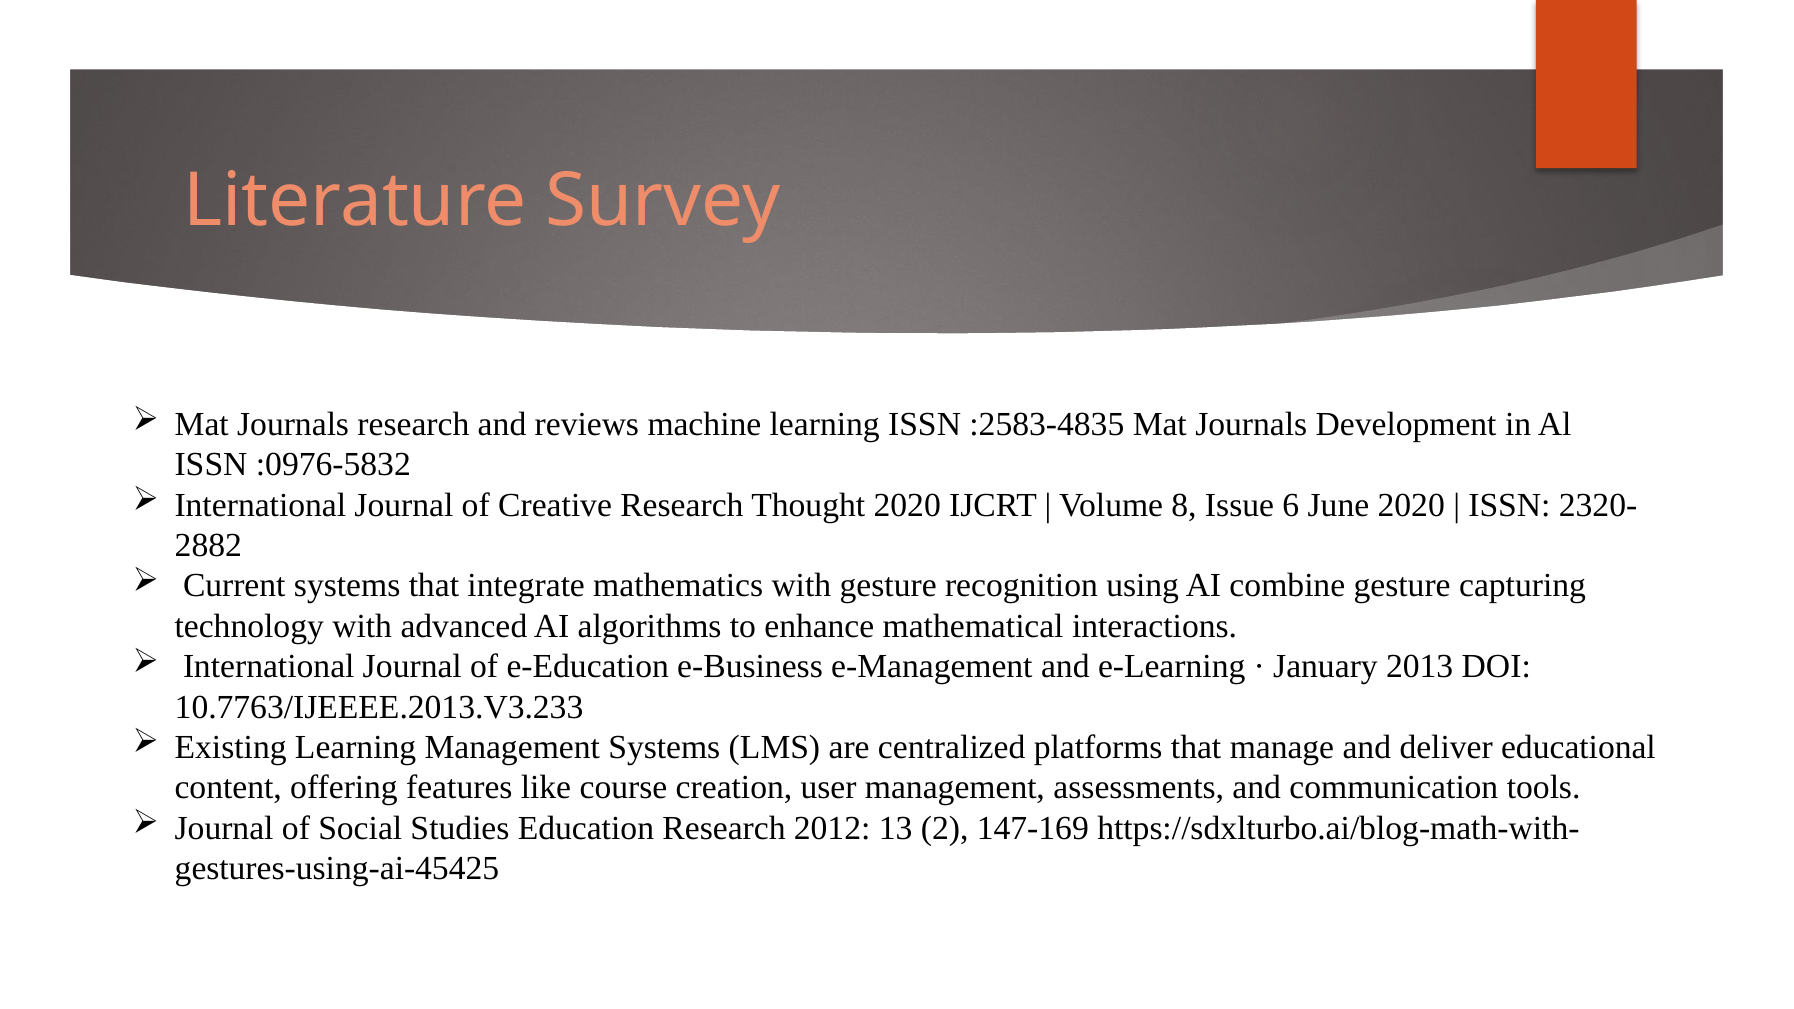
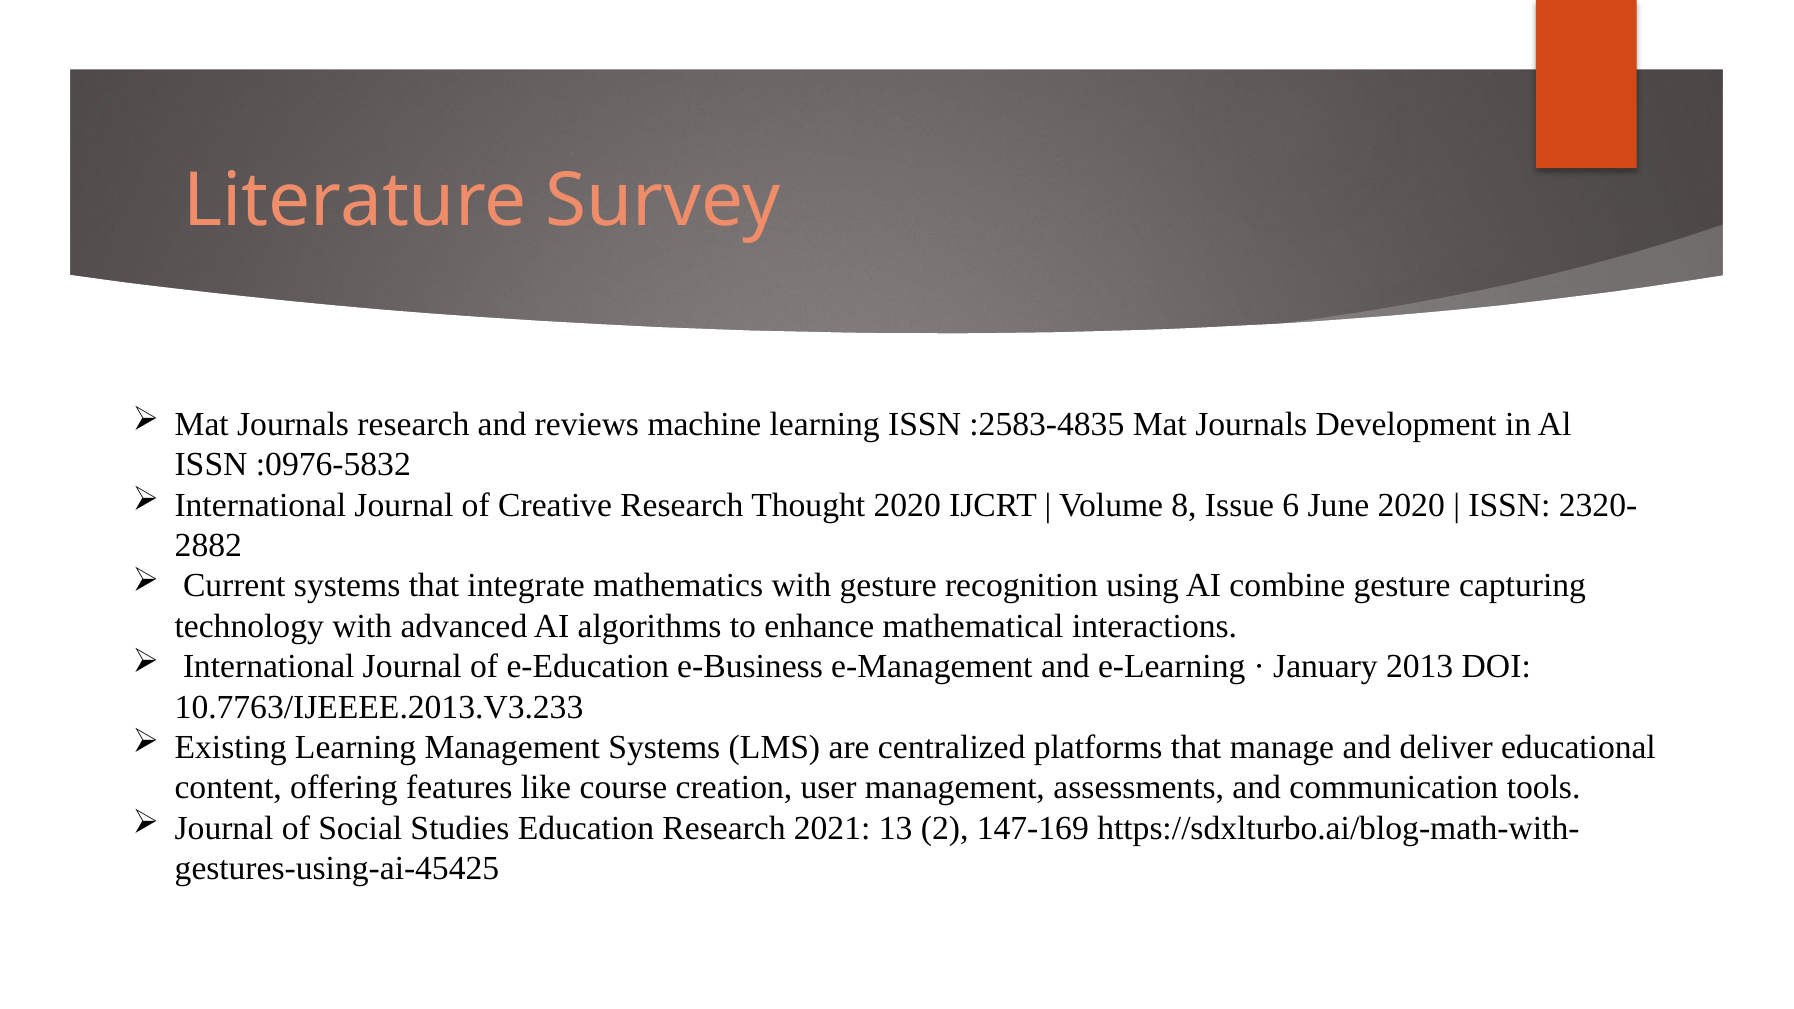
2012: 2012 -> 2021
